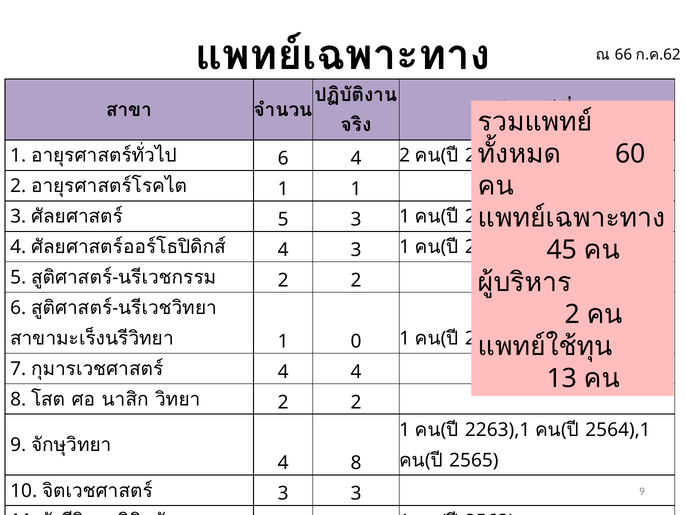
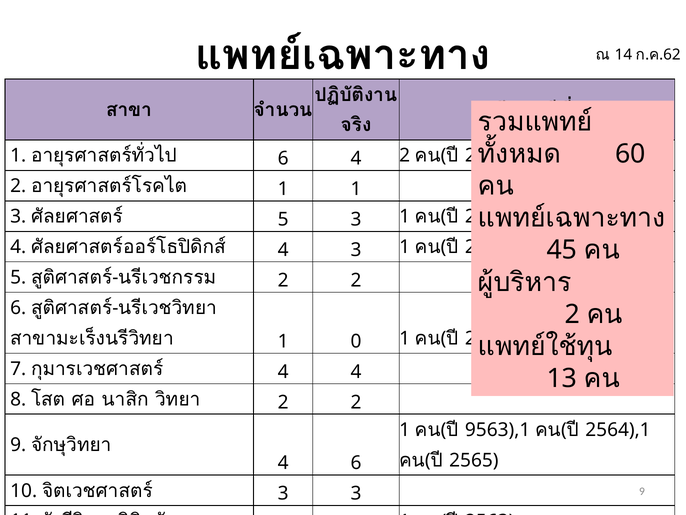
66 at (623, 55): 66 -> 14
2263),1: 2263),1 -> 9563),1
8 at (356, 463): 8 -> 6
